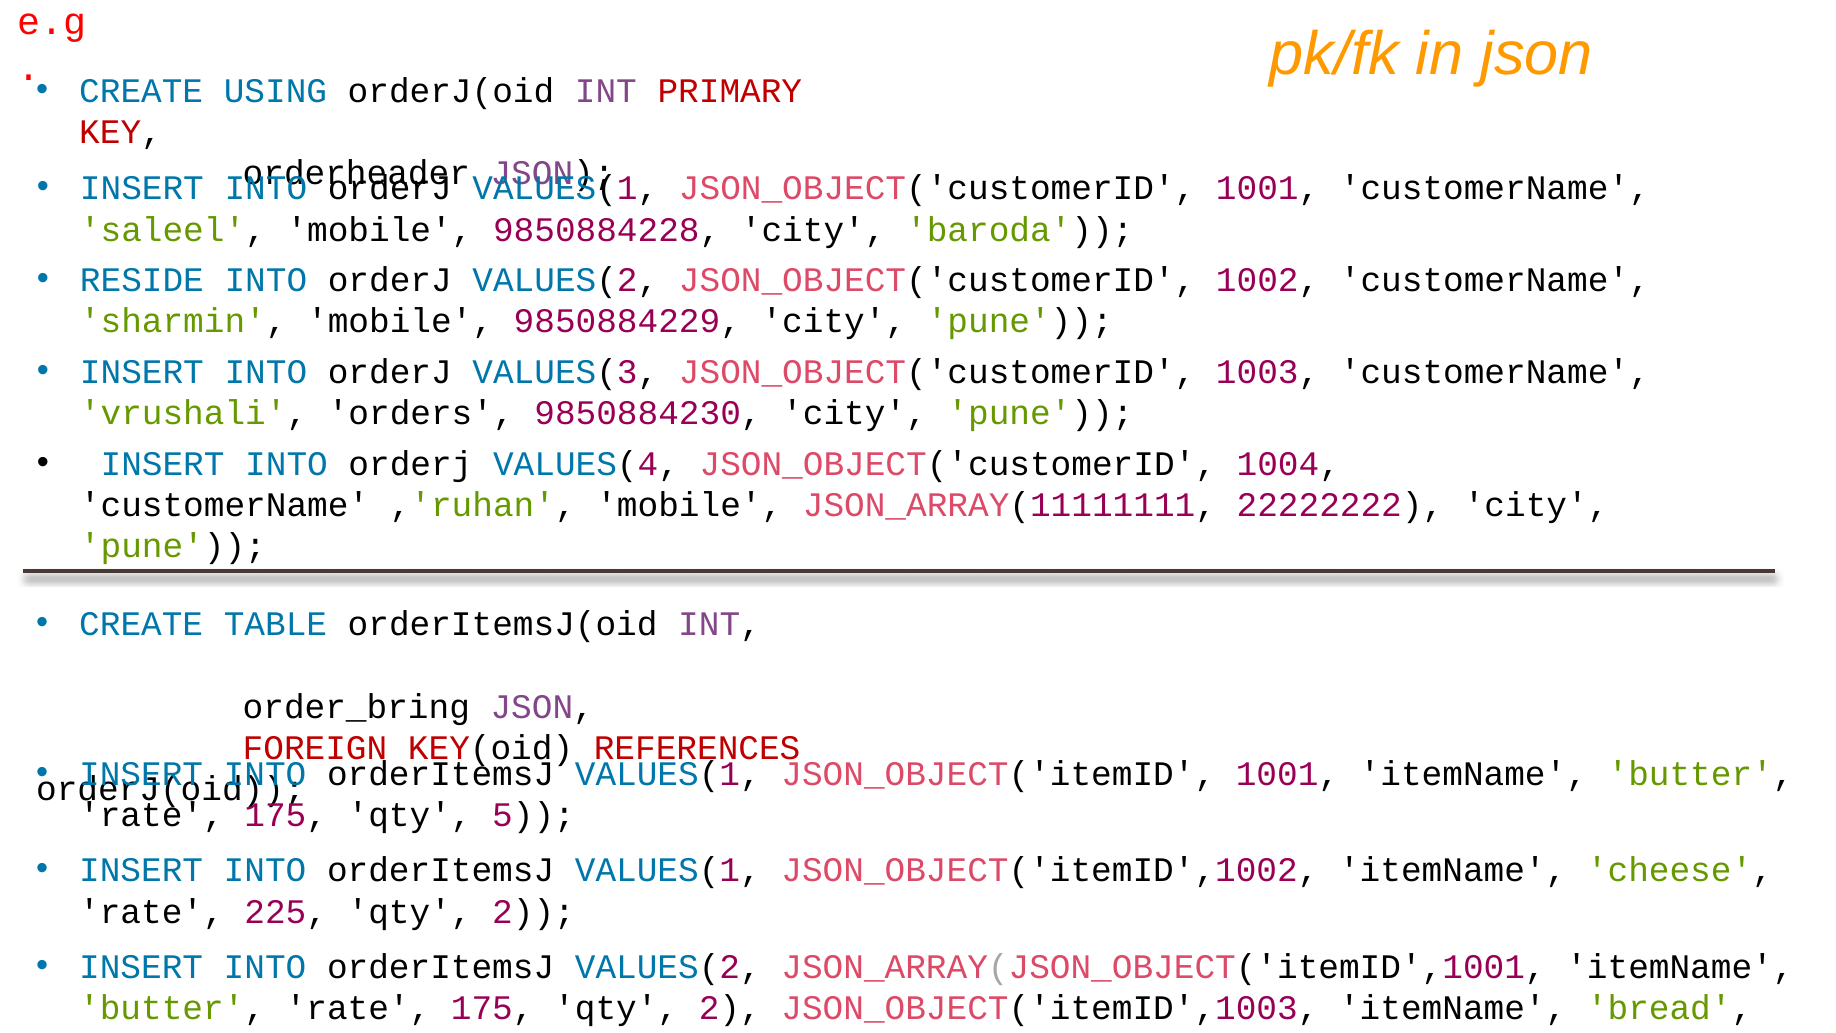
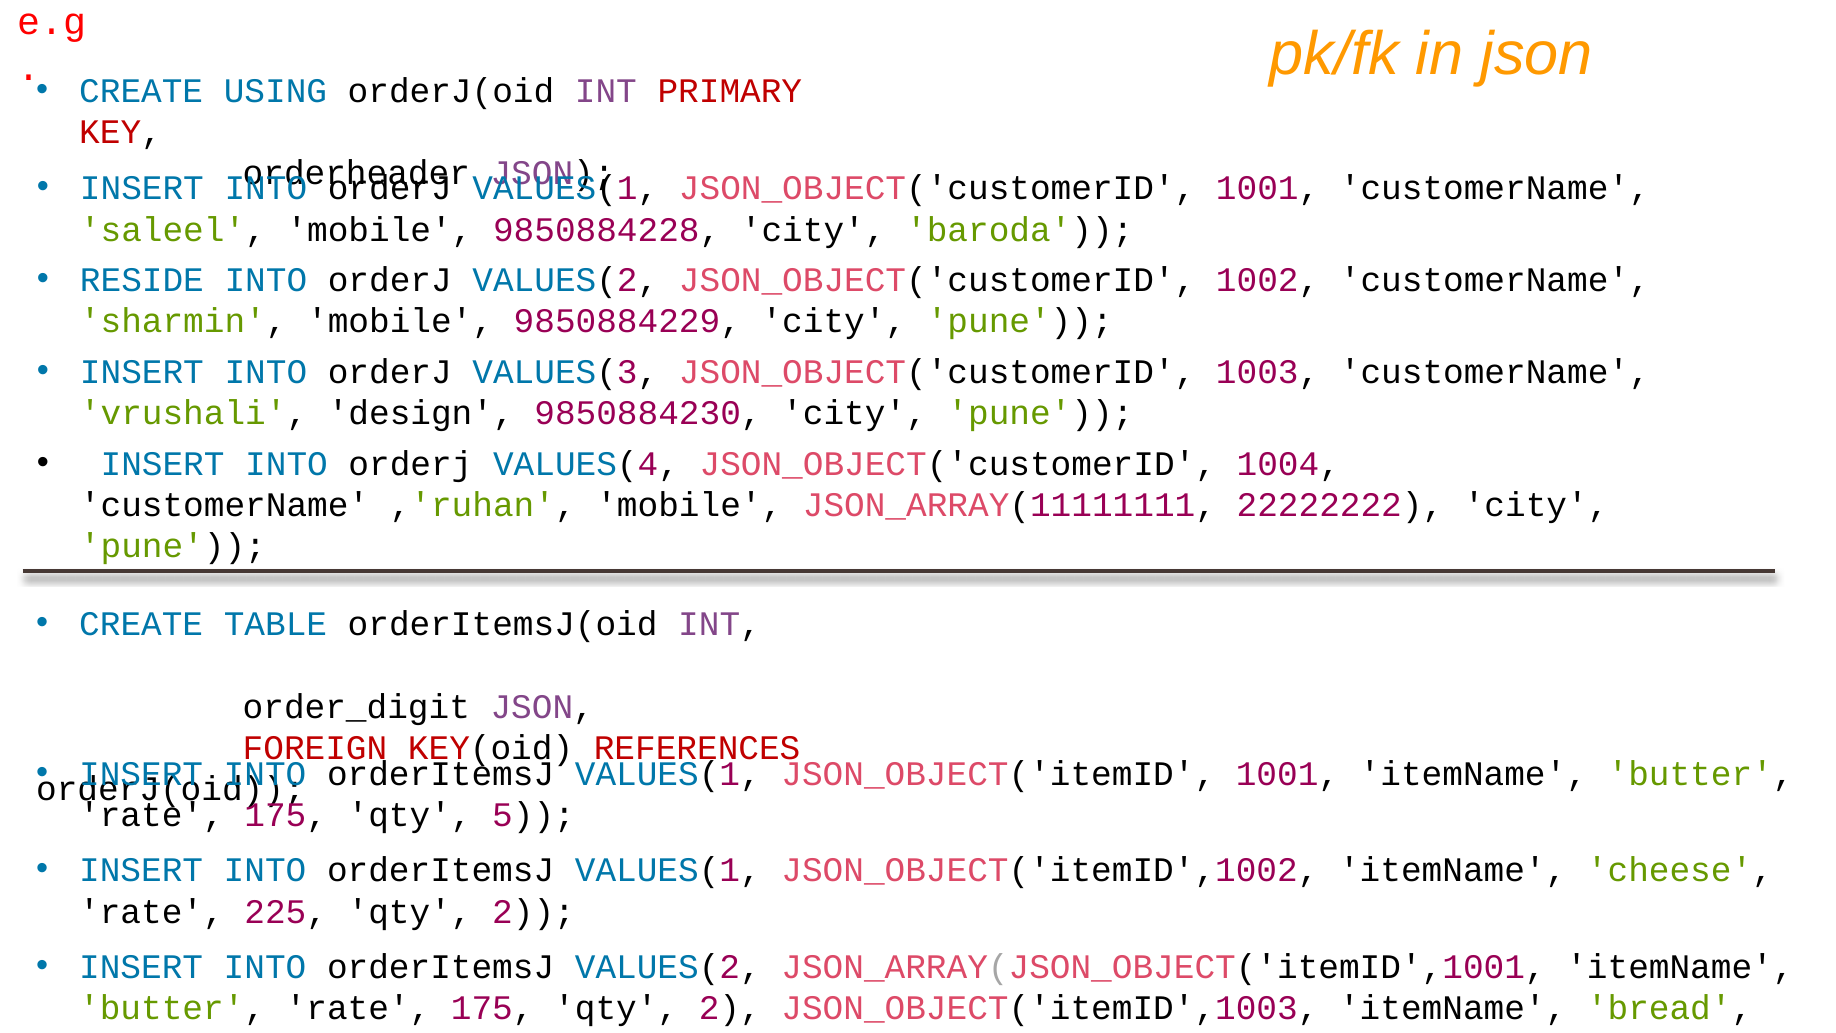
orders: orders -> design
order_bring: order_bring -> order_digit
